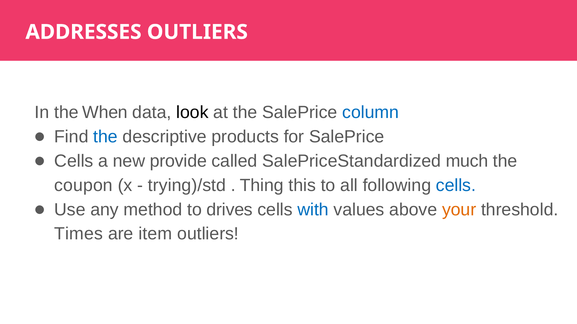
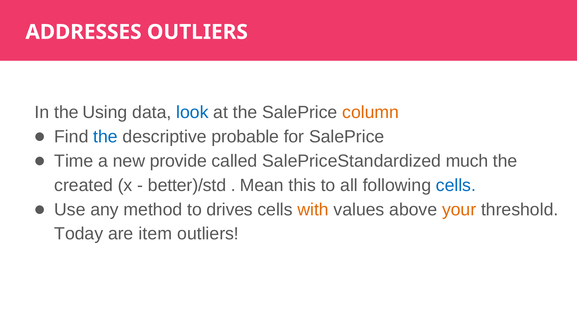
When: When -> Using
look colour: black -> blue
column colour: blue -> orange
products: products -> probable
Cells at (74, 161): Cells -> Time
coupon: coupon -> created
trying)/std: trying)/std -> better)/std
Thing: Thing -> Mean
with colour: blue -> orange
Times: Times -> Today
